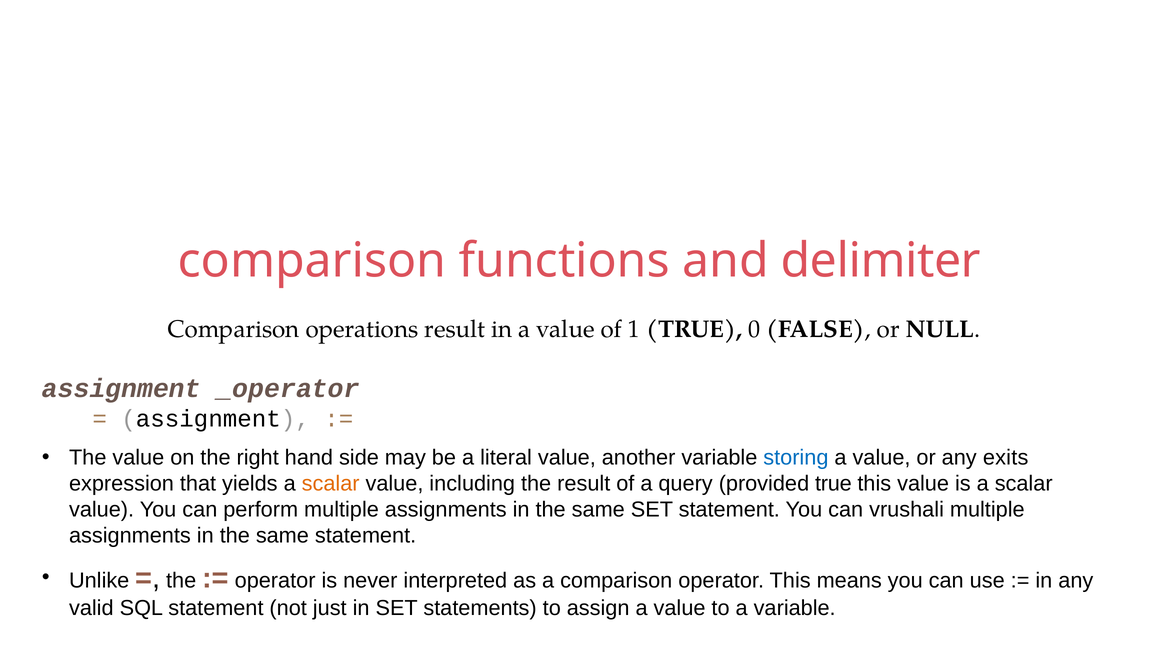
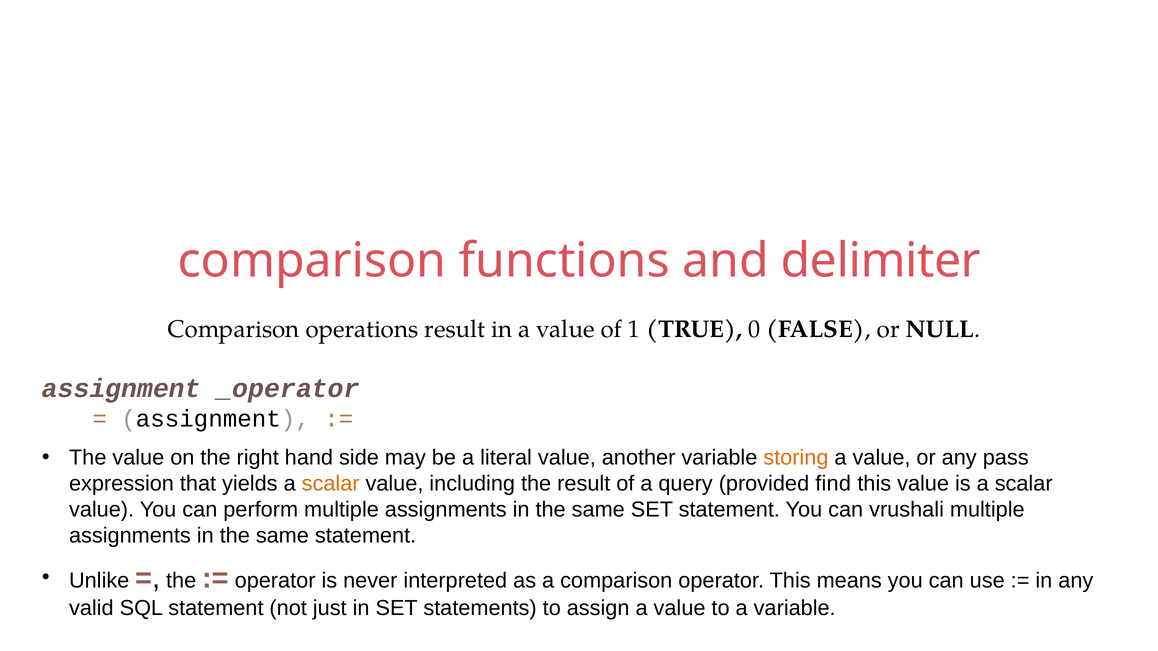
storing colour: blue -> orange
exits: exits -> pass
provided true: true -> find
